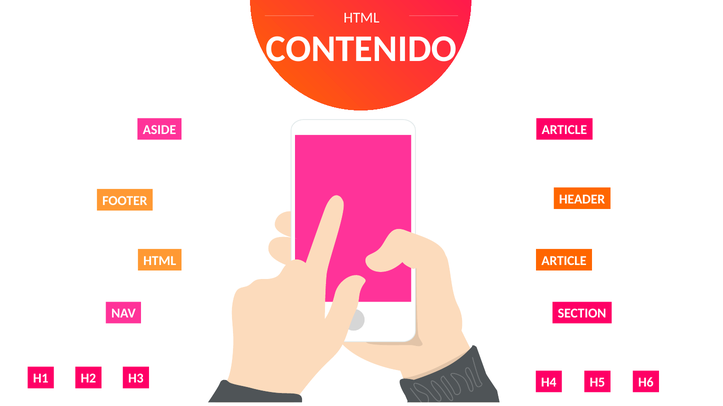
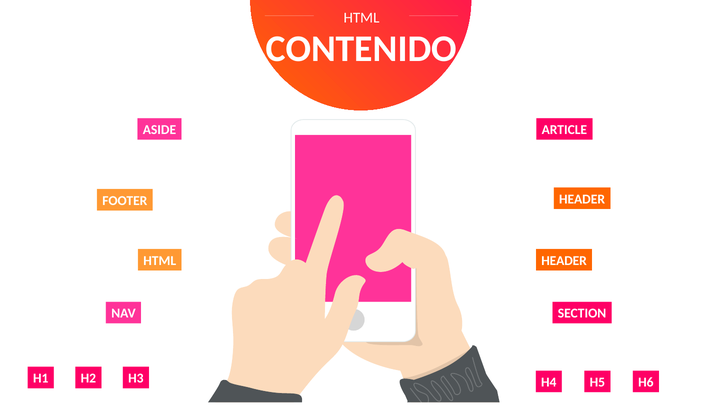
ARTICLE at (564, 261): ARTICLE -> HEADER
